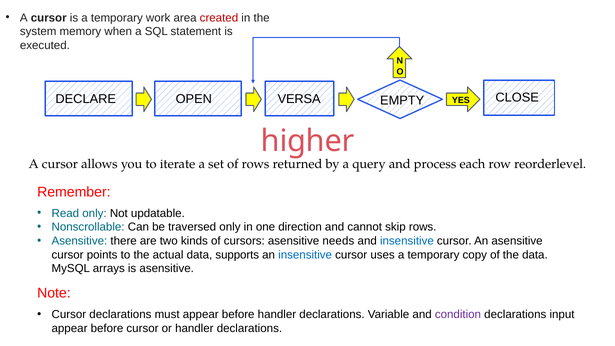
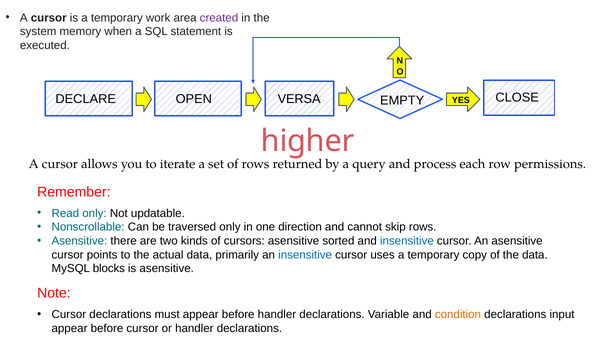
created colour: red -> purple
reorderlevel: reorderlevel -> permissions
needs: needs -> sorted
supports: supports -> primarily
arrays: arrays -> blocks
condition colour: purple -> orange
